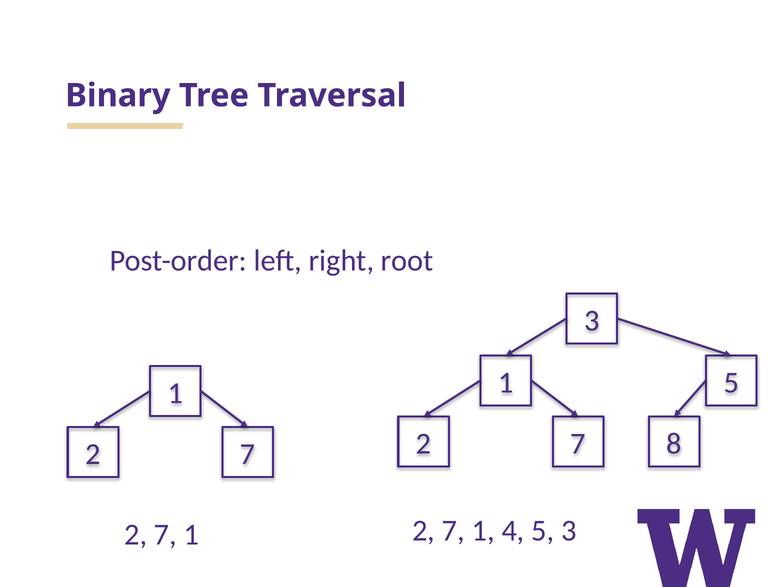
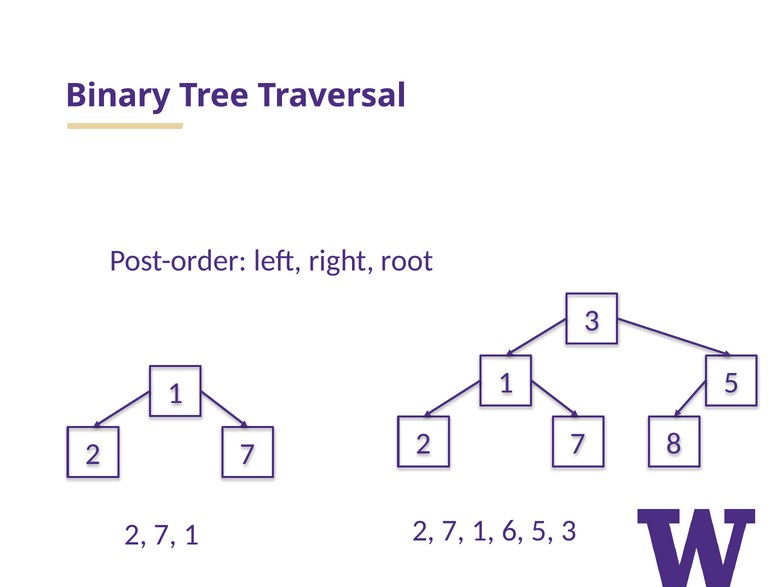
4: 4 -> 6
